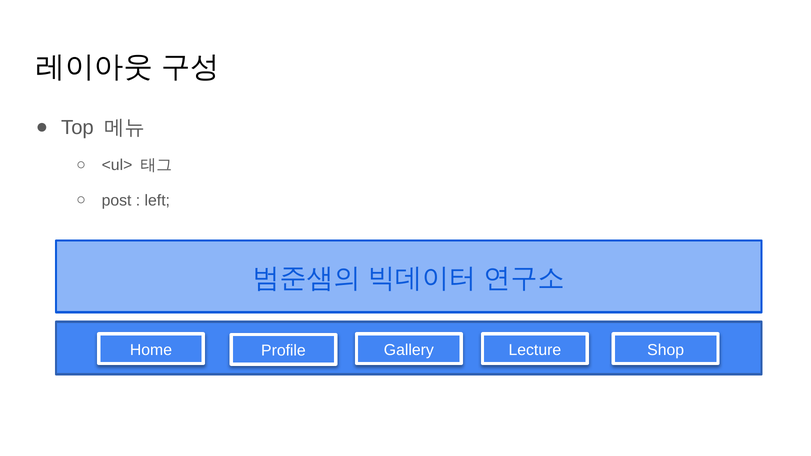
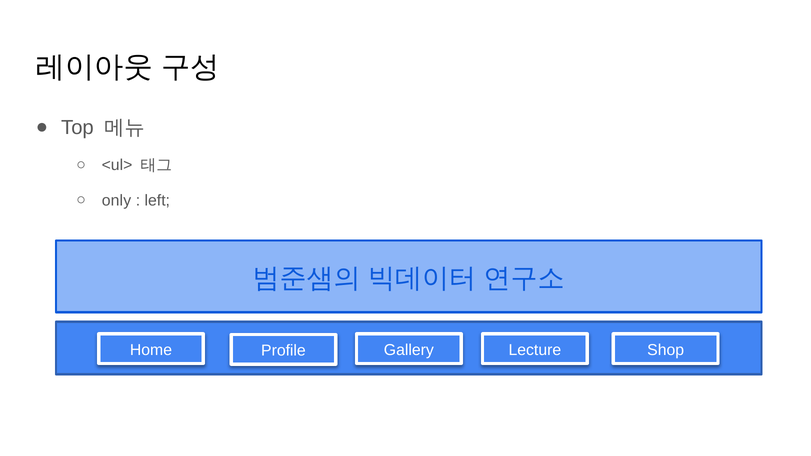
post: post -> only
